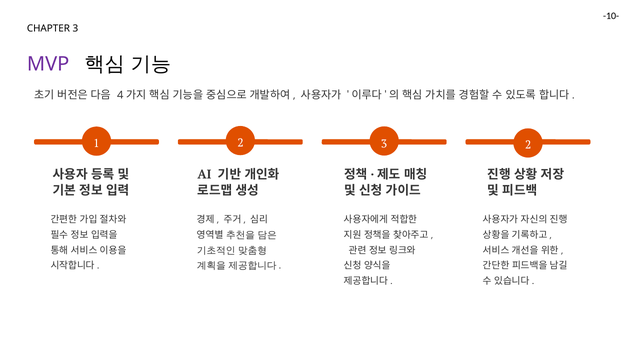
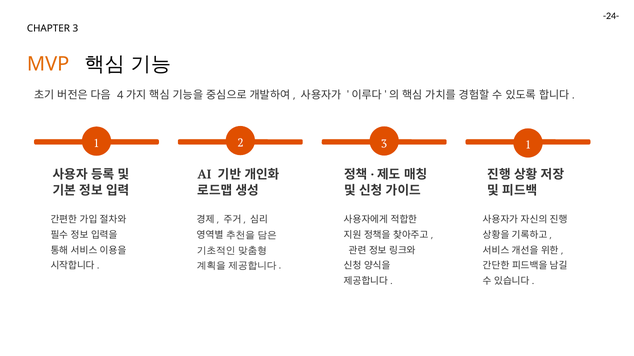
-10-: -10- -> -24-
MVP colour: purple -> orange
3 2: 2 -> 1
